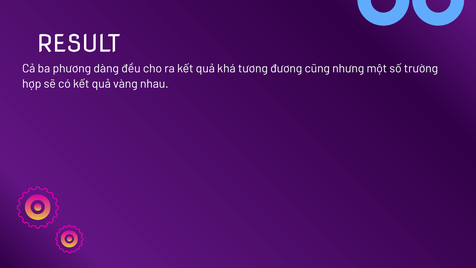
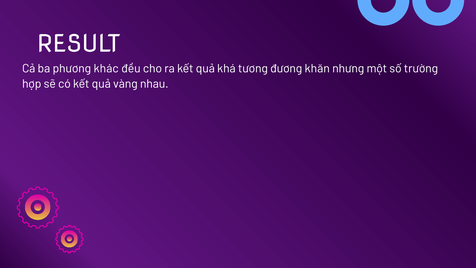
dàng: dàng -> khác
cũng: cũng -> khăn
